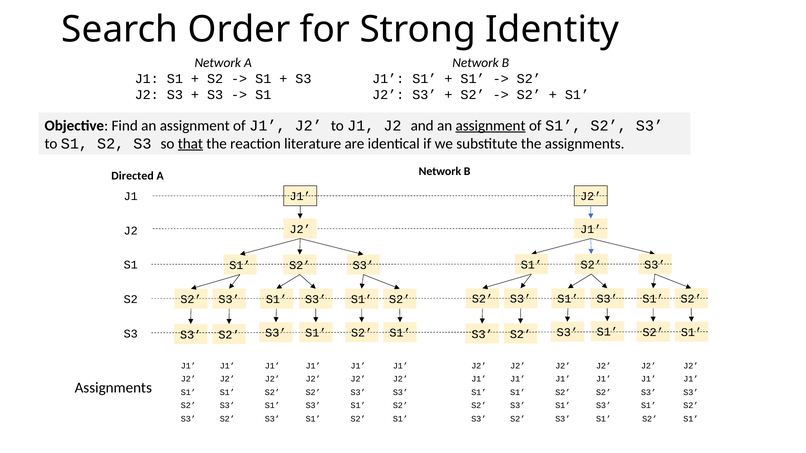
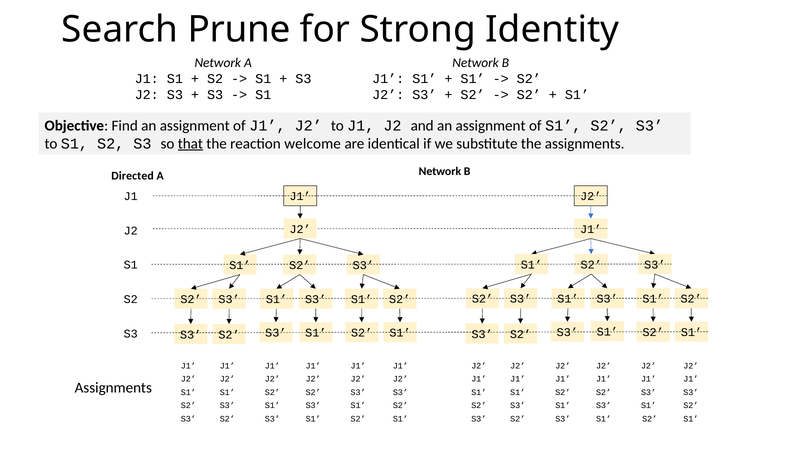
Order: Order -> Prune
assignment at (491, 126) underline: present -> none
literature: literature -> welcome
